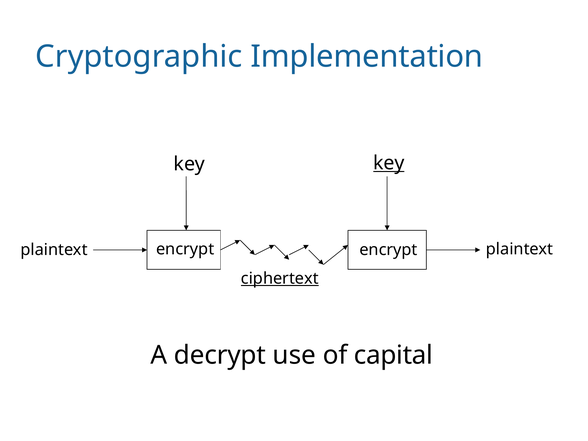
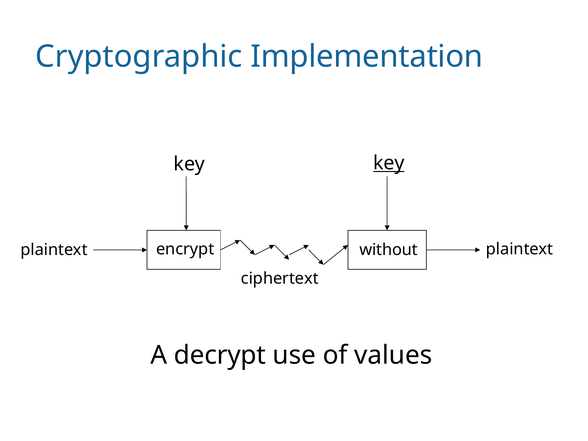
encrypt encrypt: encrypt -> without
ciphertext underline: present -> none
capital: capital -> values
